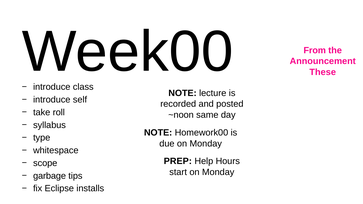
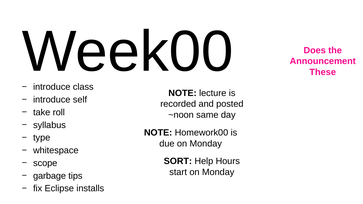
From: From -> Does
PREP: PREP -> SORT
